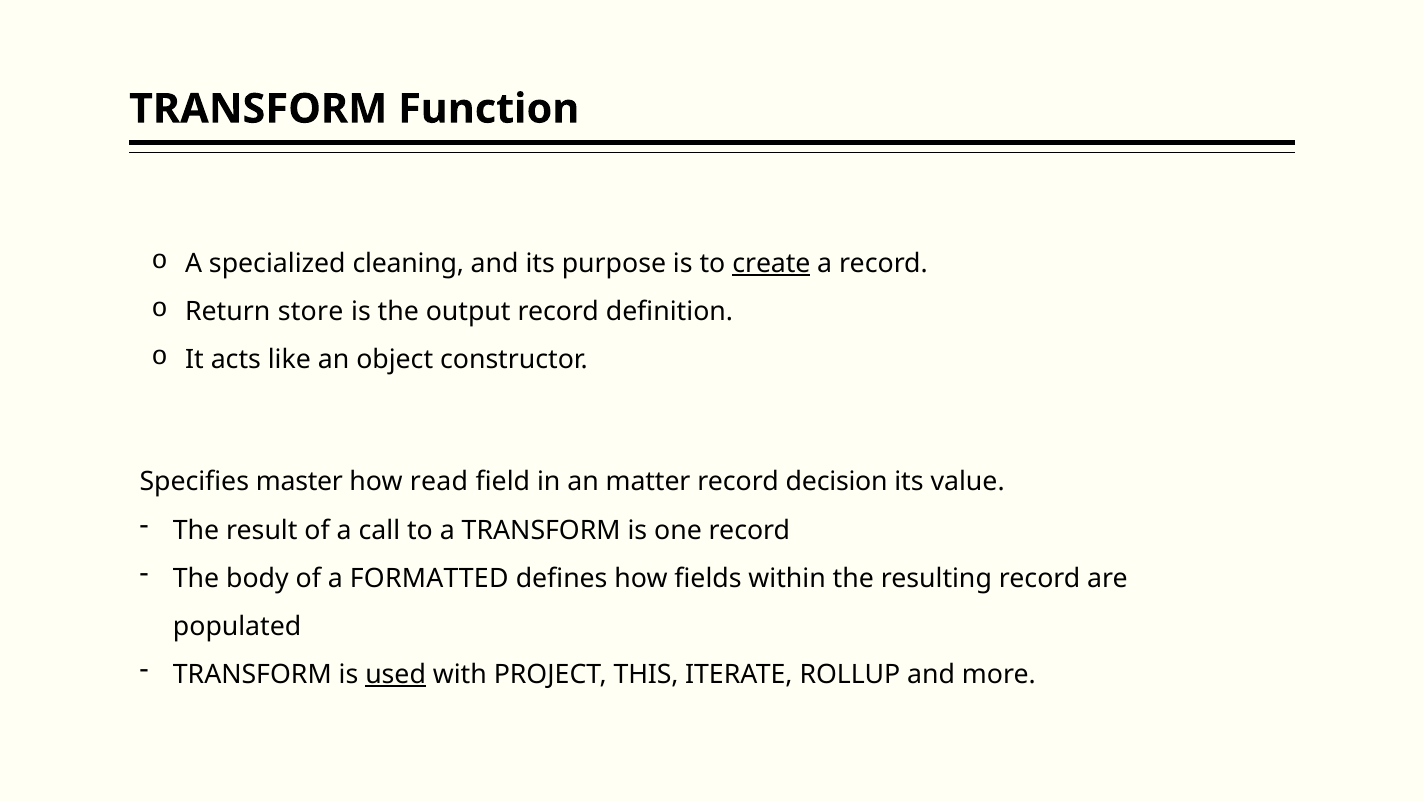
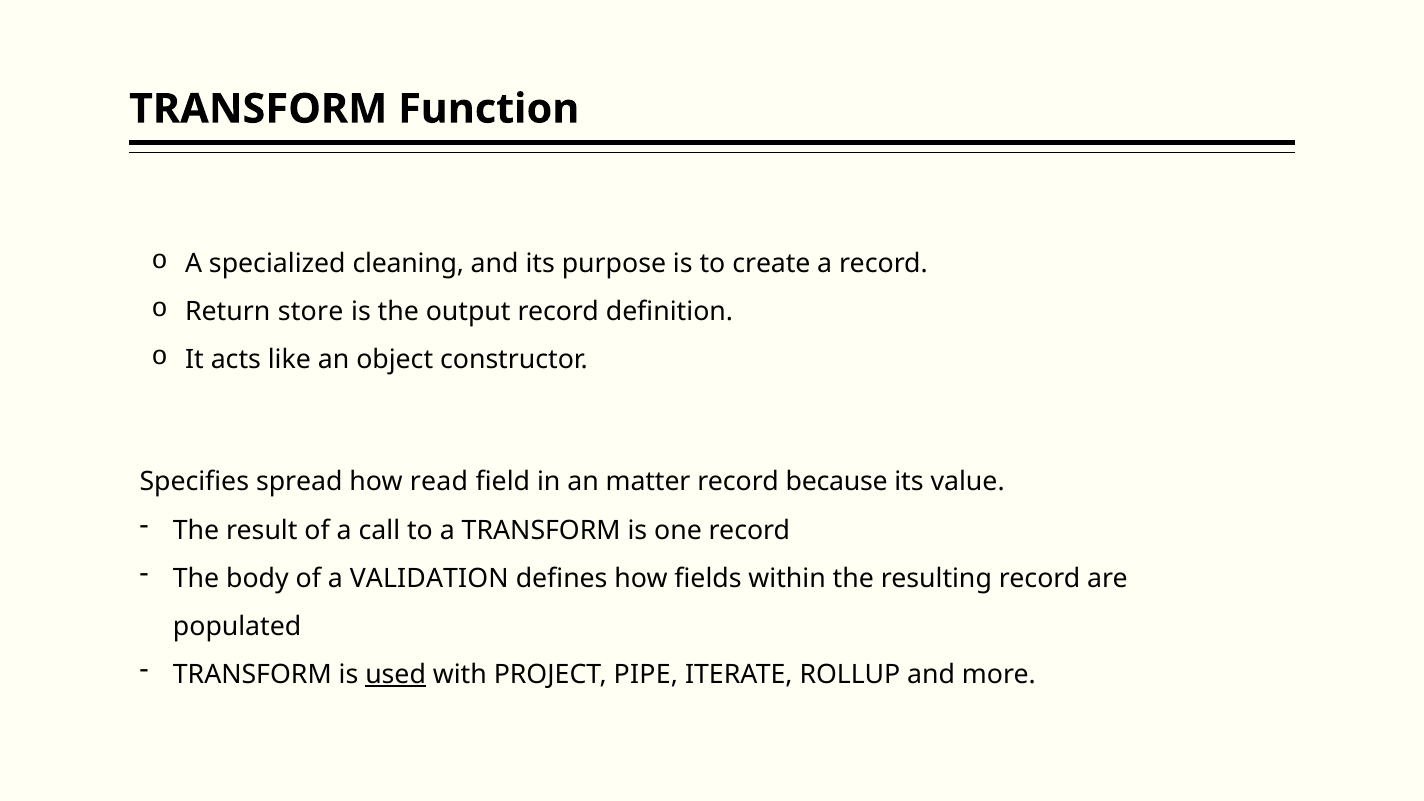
create underline: present -> none
master: master -> spread
decision: decision -> because
FORMATTED: FORMATTED -> VALIDATION
THIS: THIS -> PIPE
